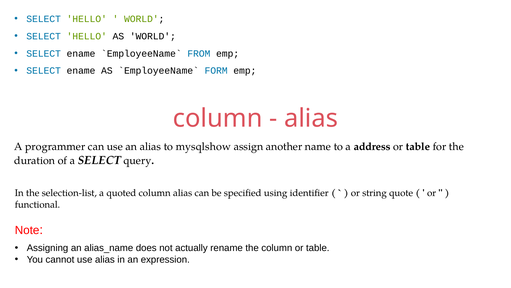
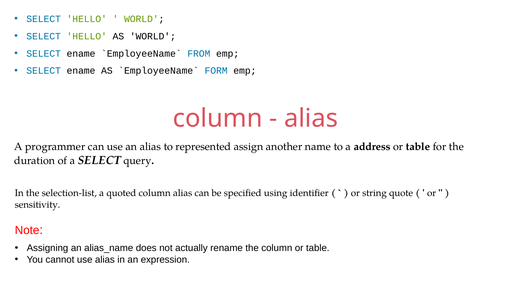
mysqlshow: mysqlshow -> represented
functional: functional -> sensitivity
